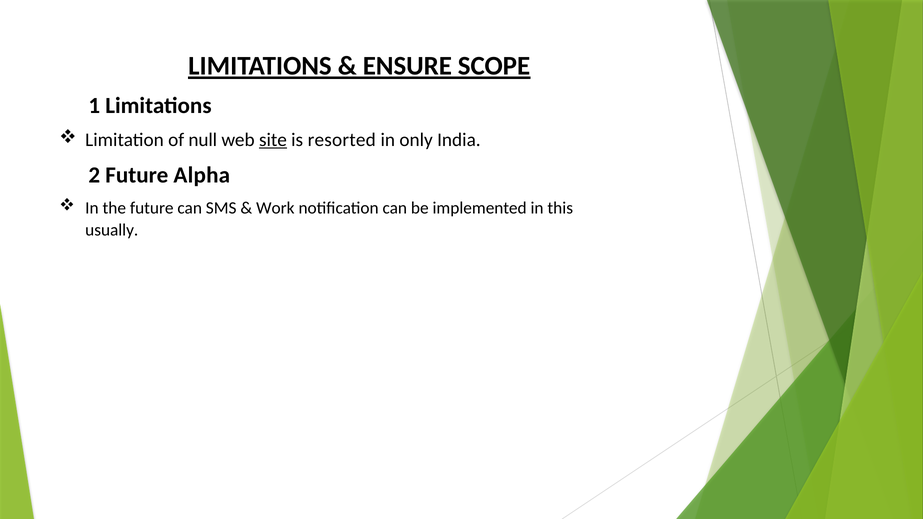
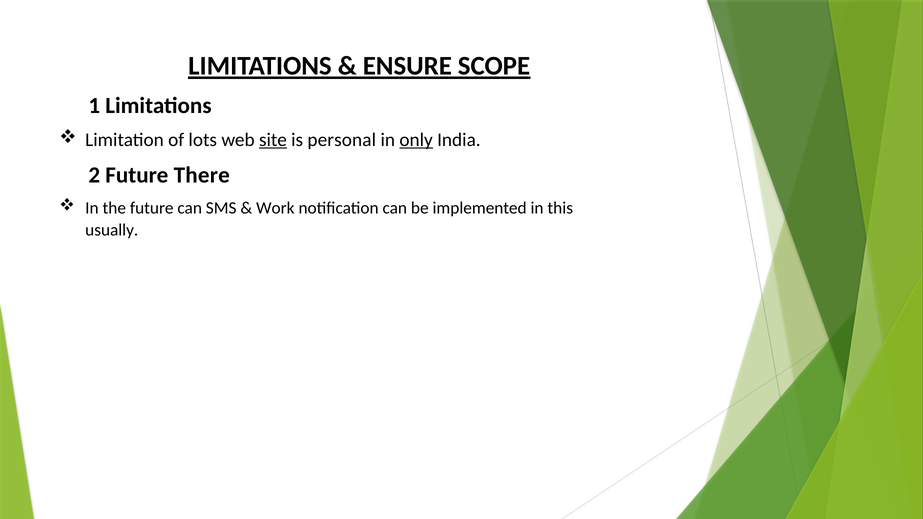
null: null -> lots
resorted: resorted -> personal
only underline: none -> present
Alpha: Alpha -> There
